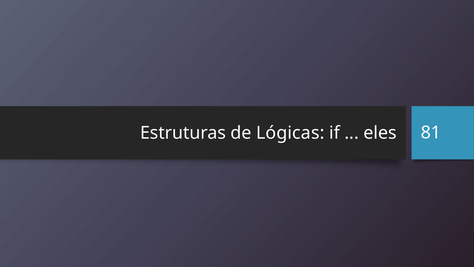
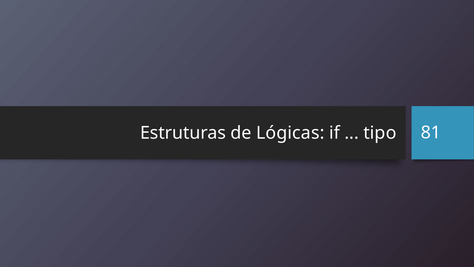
eles: eles -> tipo
